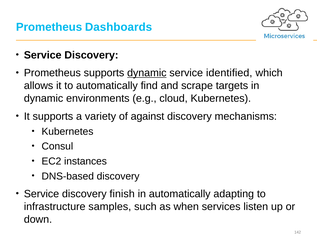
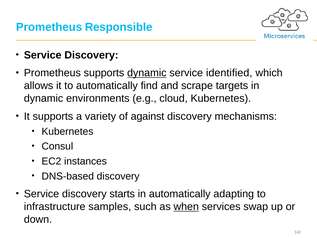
Dashboards: Dashboards -> Responsible
finish: finish -> starts
when underline: none -> present
listen: listen -> swap
